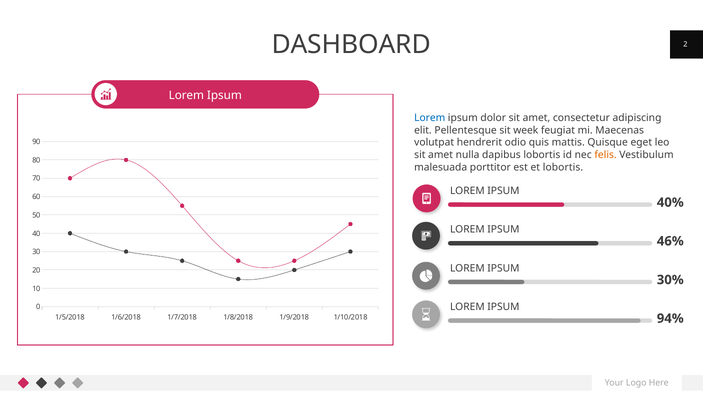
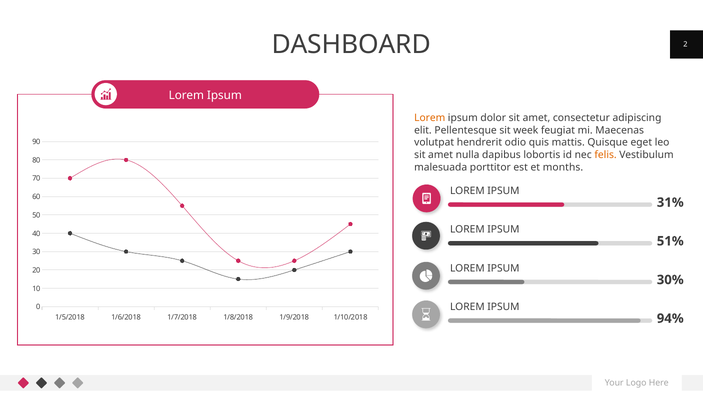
Lorem at (430, 118) colour: blue -> orange
et lobortis: lobortis -> months
40%: 40% -> 31%
46%: 46% -> 51%
